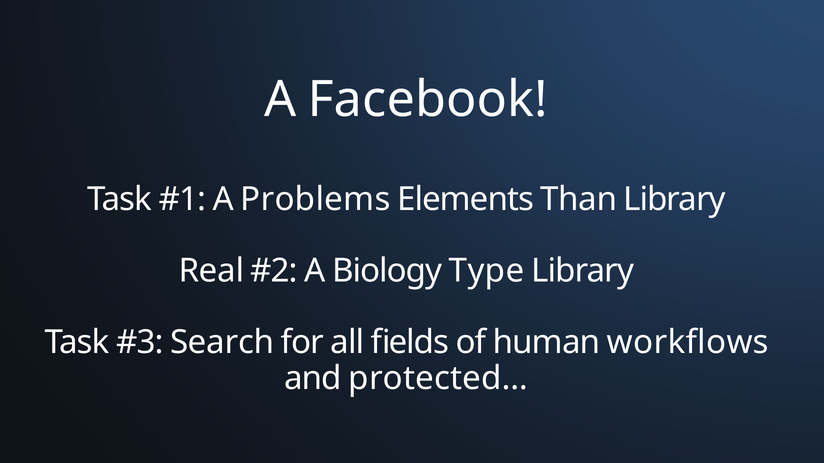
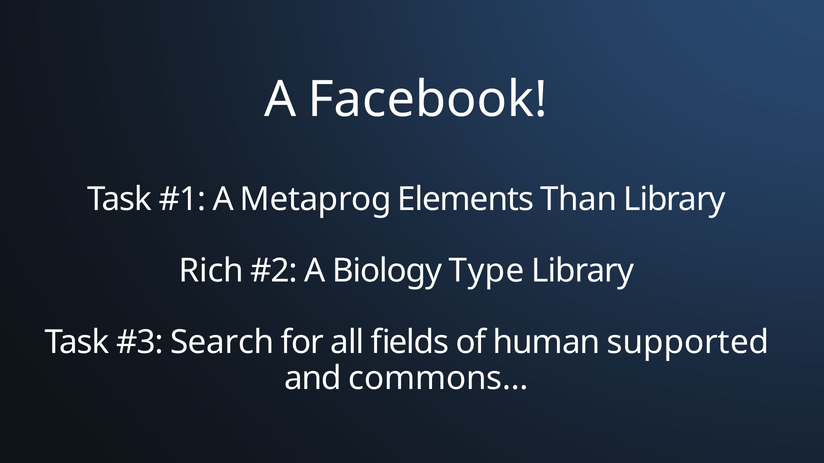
Problems: Problems -> Metaprog
Real: Real -> Rich
workflows: workflows -> supported
protected…: protected… -> commons…
